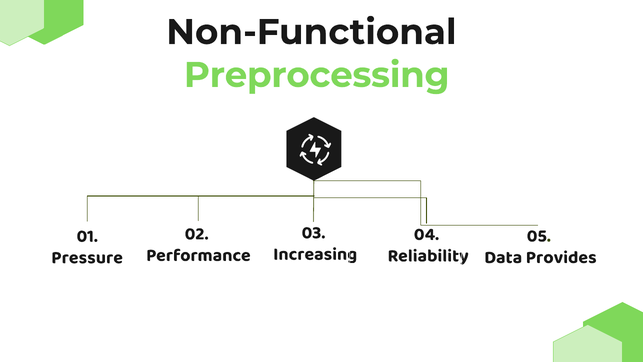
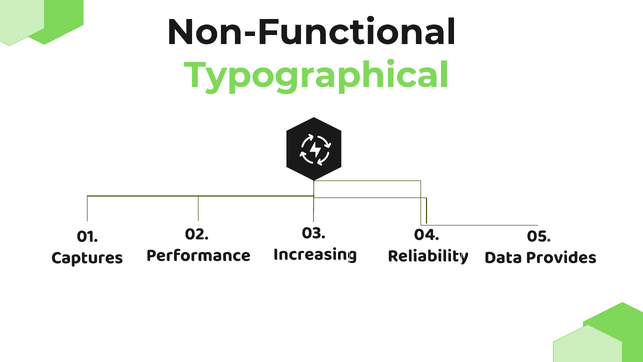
Preprocessing: Preprocessing -> Typographical
Pressure: Pressure -> Captures
